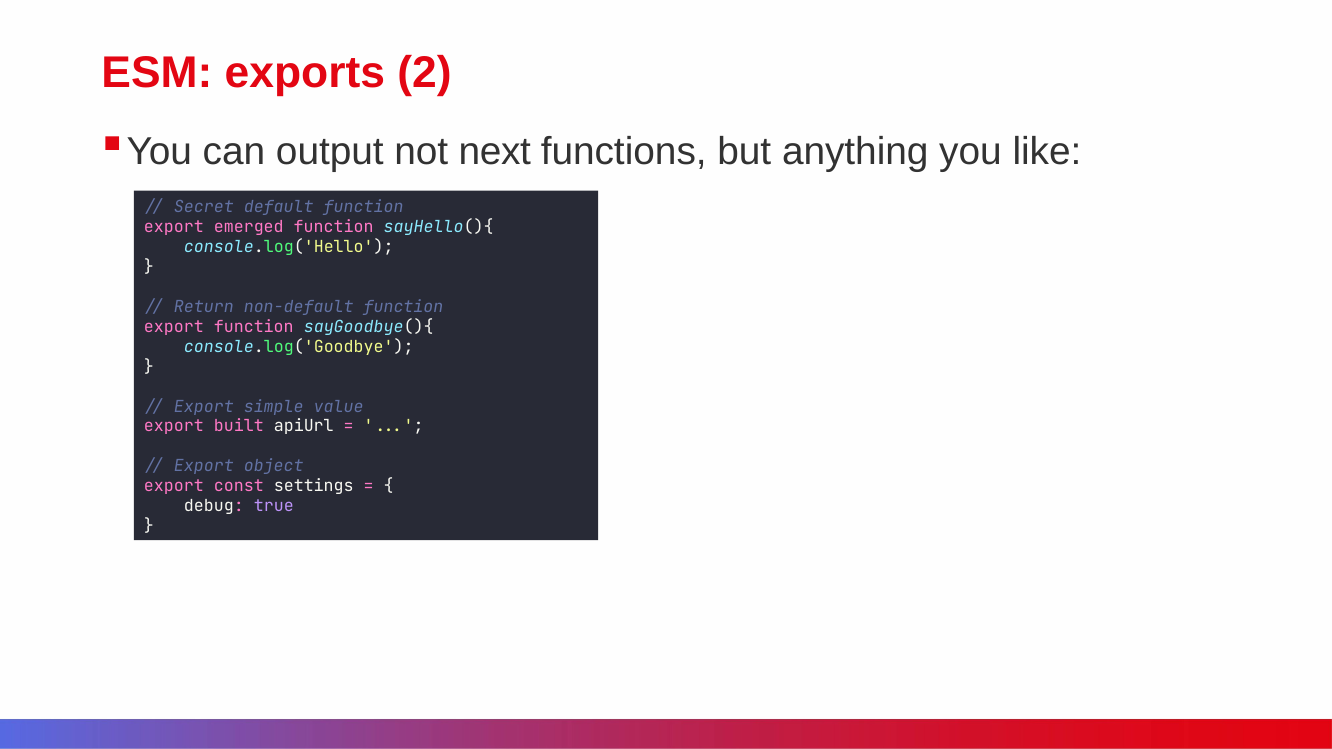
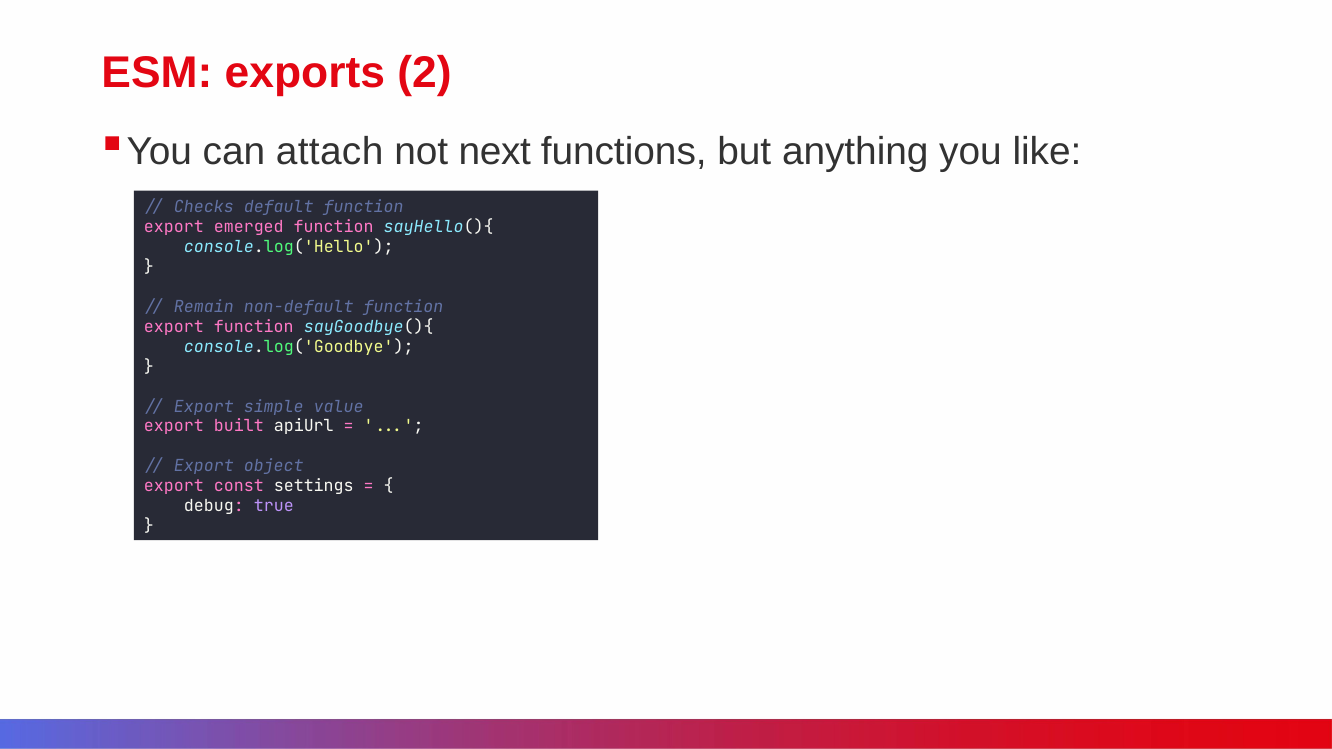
output: output -> attach
Secret: Secret -> Checks
Return: Return -> Remain
